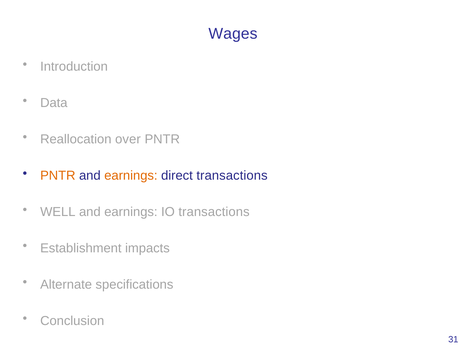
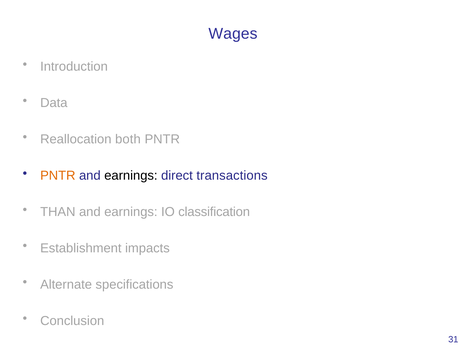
over: over -> both
earnings at (131, 175) colour: orange -> black
WELL: WELL -> THAN
IO transactions: transactions -> classification
